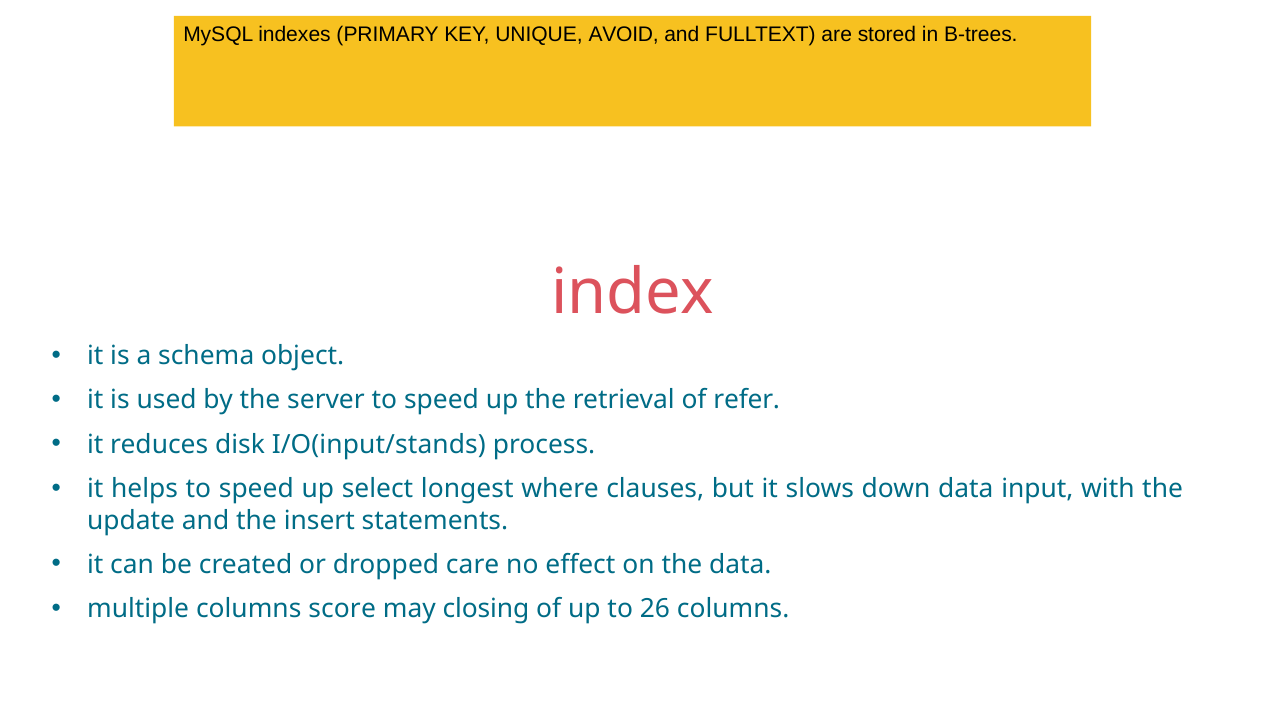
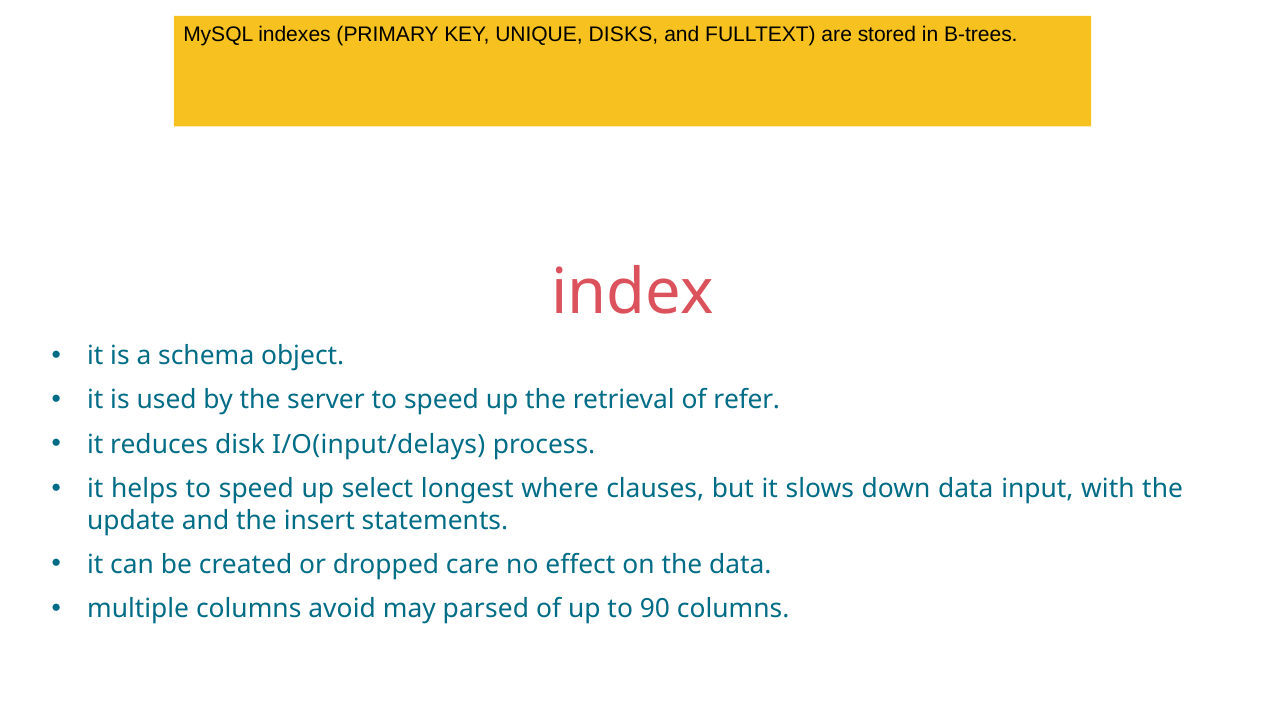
AVOID: AVOID -> DISKS
I/O(input/stands: I/O(input/stands -> I/O(input/delays
score: score -> avoid
closing: closing -> parsed
26: 26 -> 90
